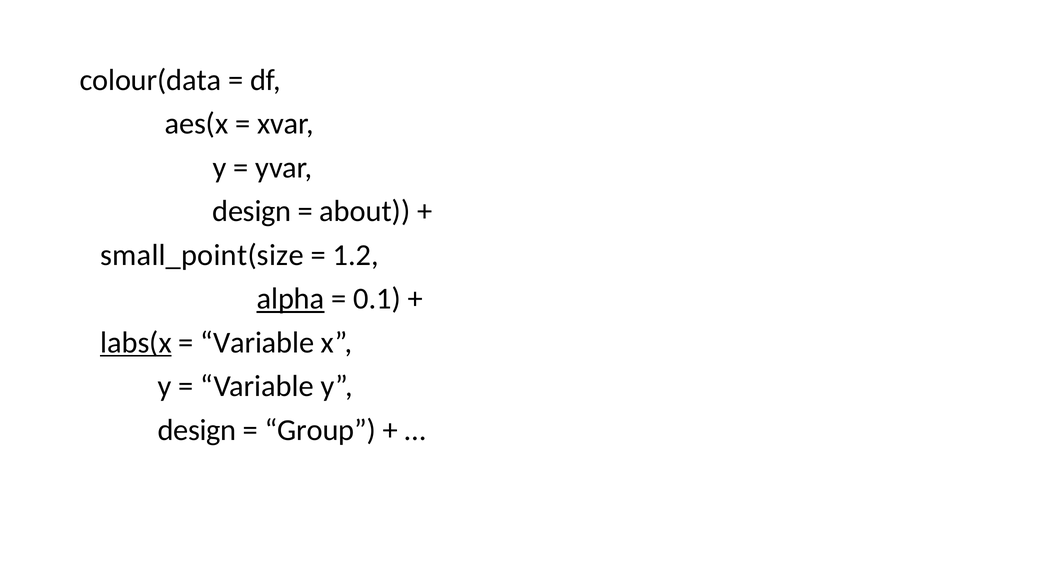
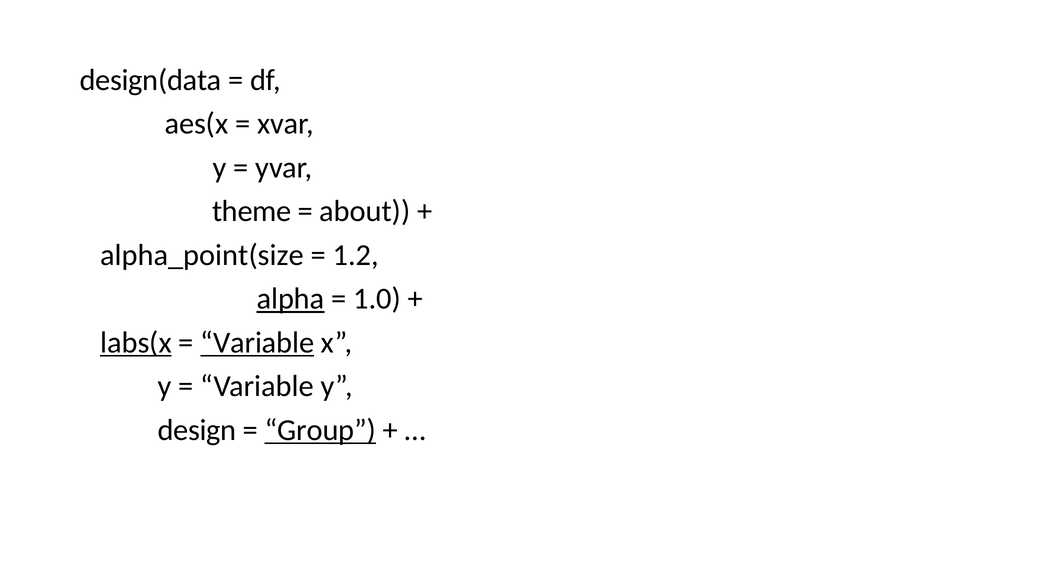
colour(data: colour(data -> design(data
design at (252, 211): design -> theme
small_point(size: small_point(size -> alpha_point(size
0.1: 0.1 -> 1.0
Variable at (257, 342) underline: none -> present
Group underline: none -> present
